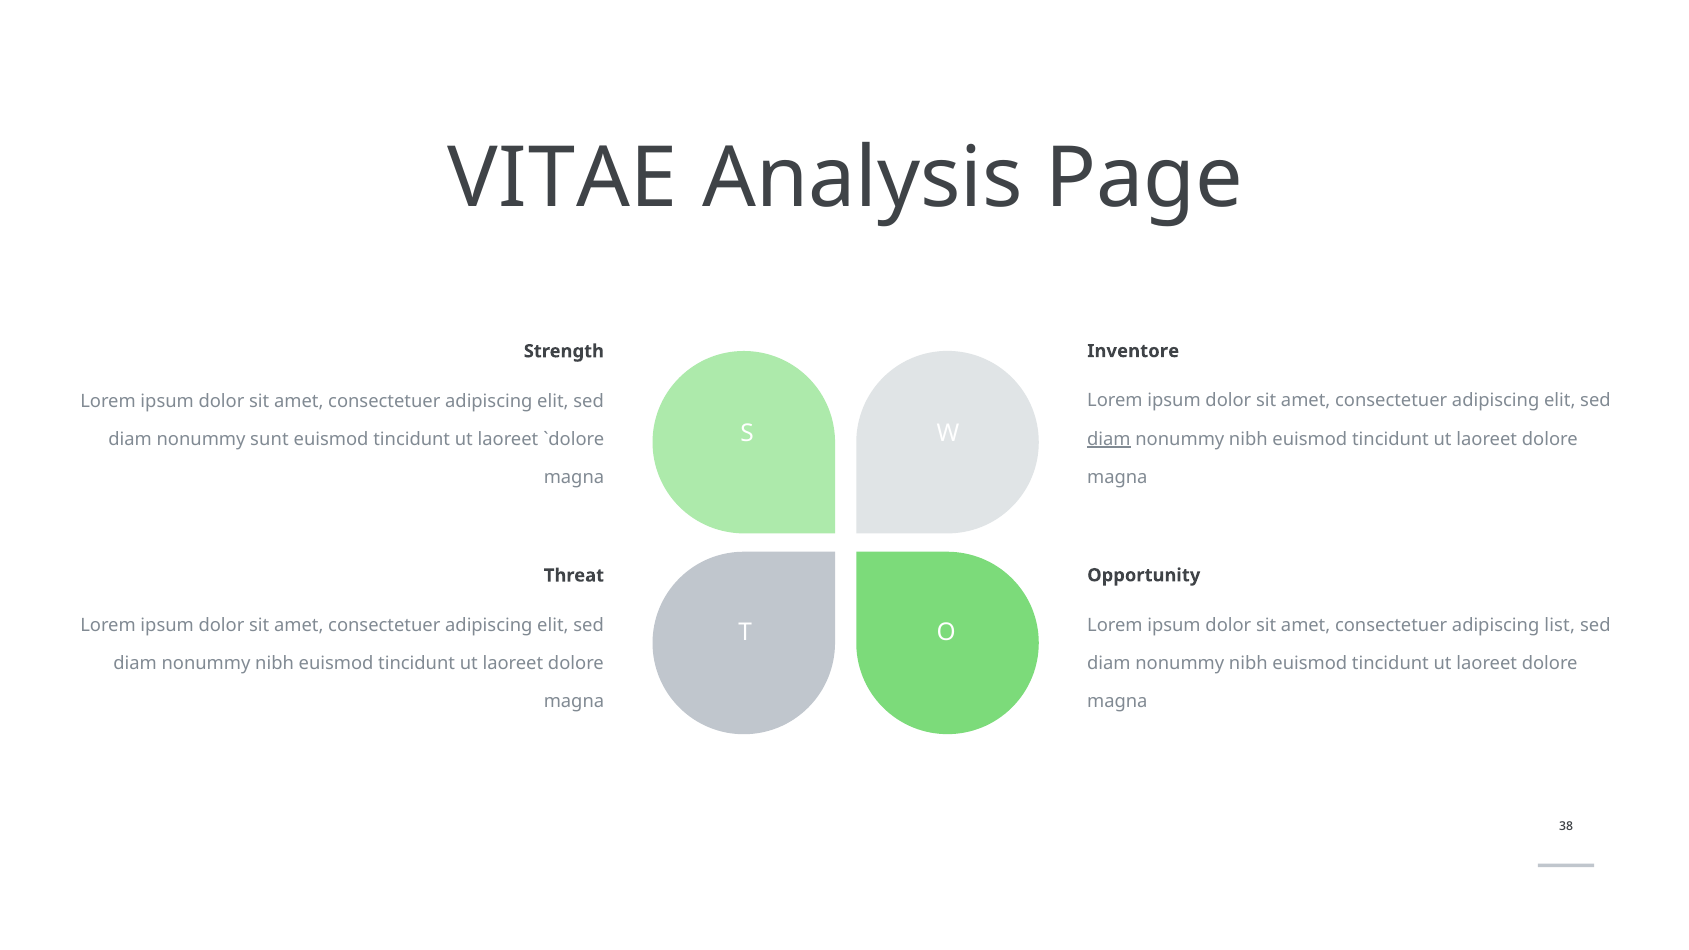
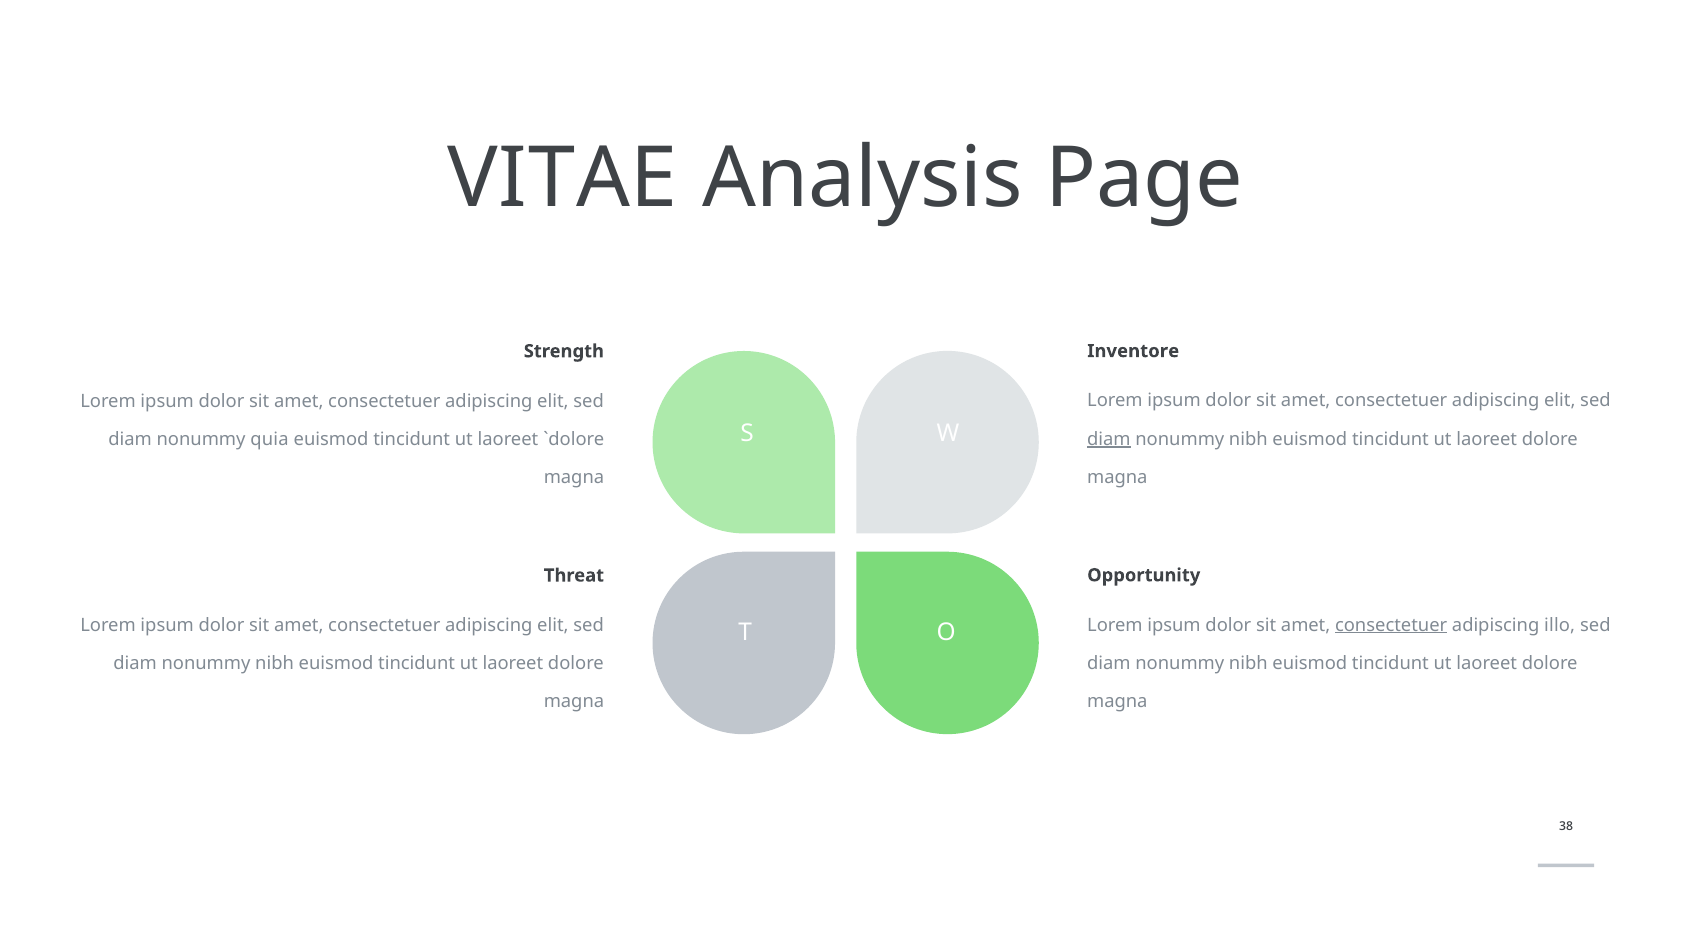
sunt: sunt -> quia
consectetuer at (1391, 625) underline: none -> present
list: list -> illo
